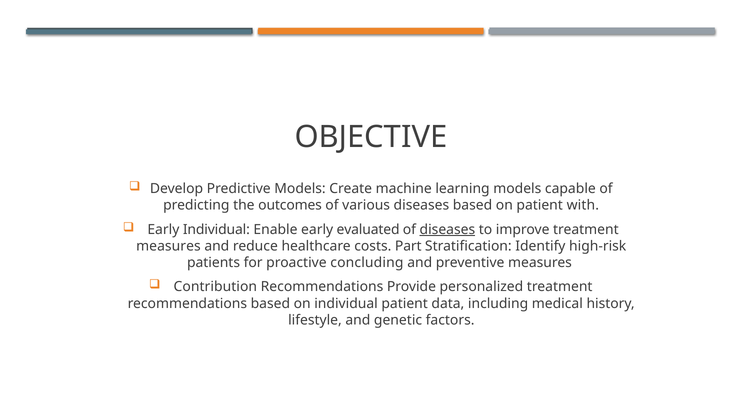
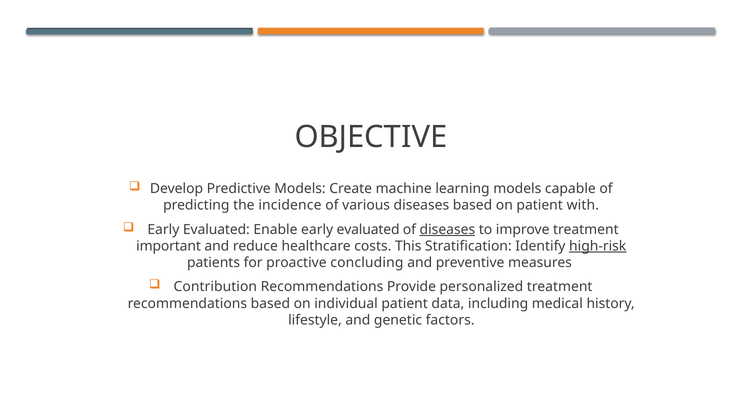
outcomes: outcomes -> incidence
Individual at (216, 230): Individual -> Evaluated
measures at (168, 246): measures -> important
Part: Part -> This
high-risk underline: none -> present
